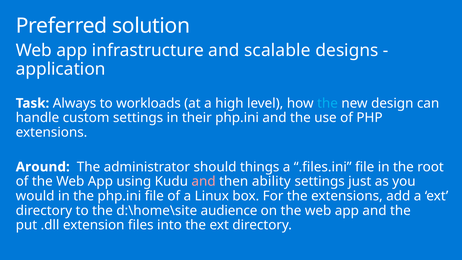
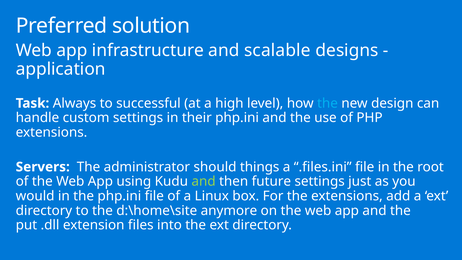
workloads: workloads -> successful
Around: Around -> Servers
and at (204, 181) colour: pink -> light green
ability: ability -> future
audience: audience -> anymore
